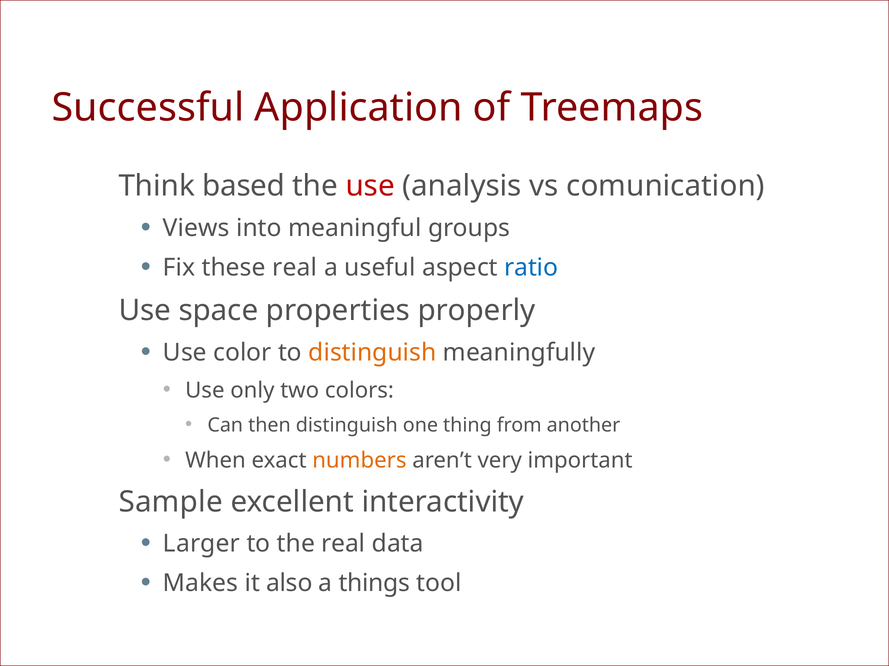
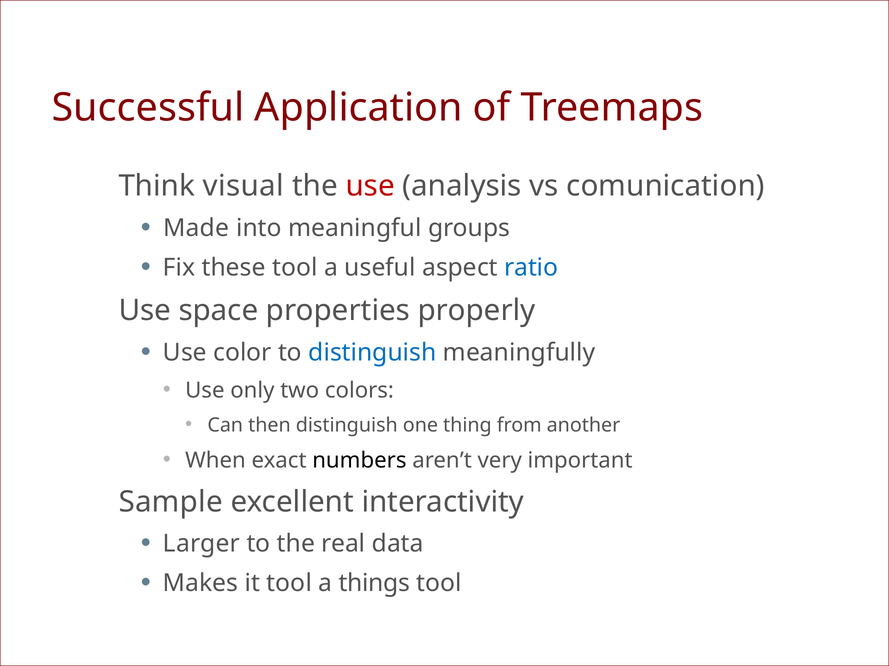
based: based -> visual
Views: Views -> Made
these real: real -> tool
distinguish at (372, 353) colour: orange -> blue
numbers colour: orange -> black
it also: also -> tool
